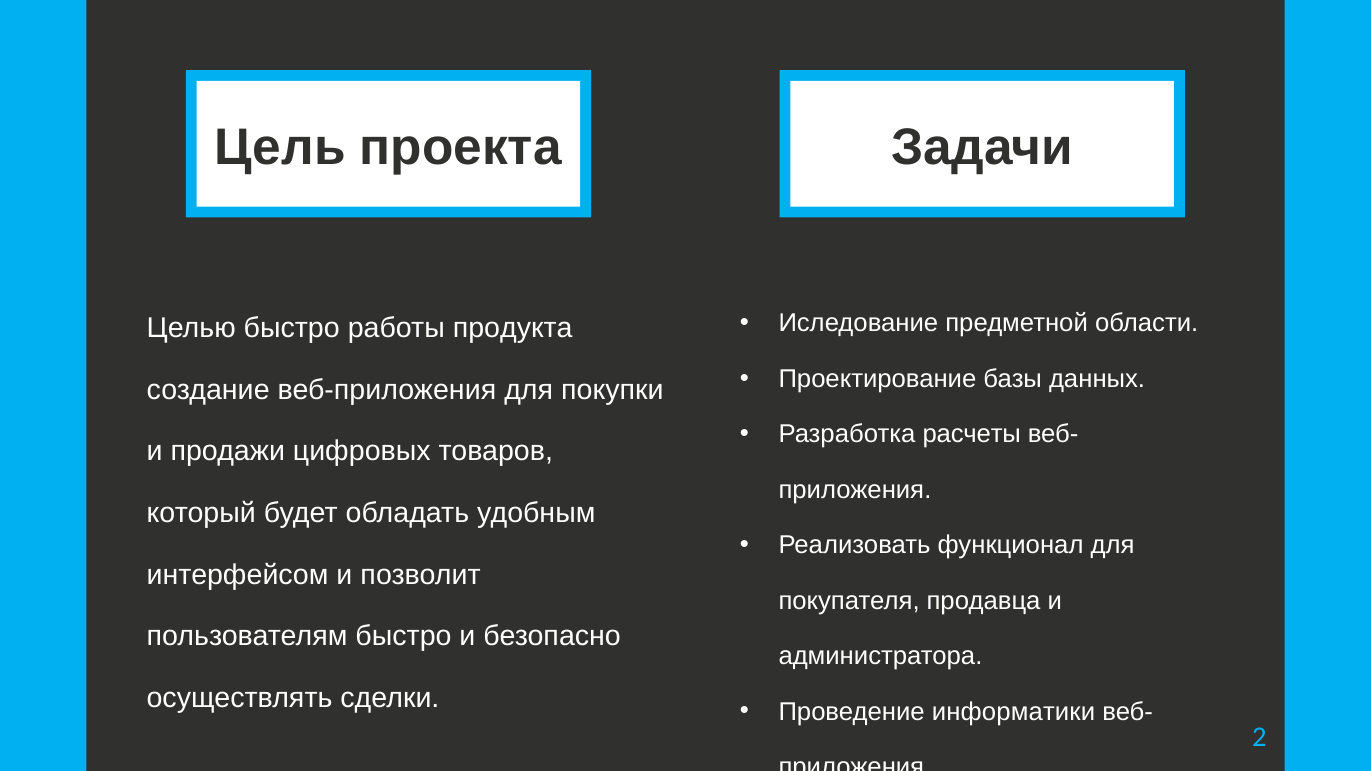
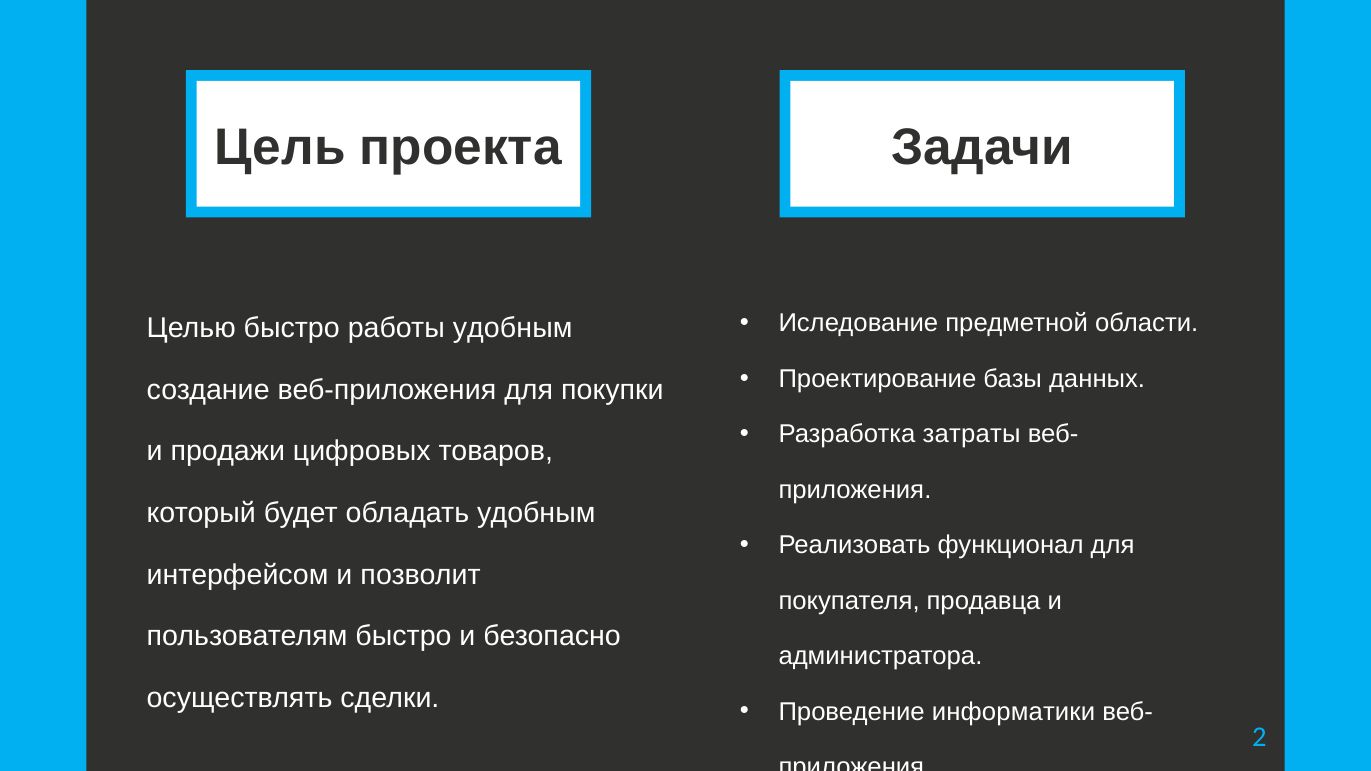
работы продукта: продукта -> удобным
расчеты: расчеты -> затраты
